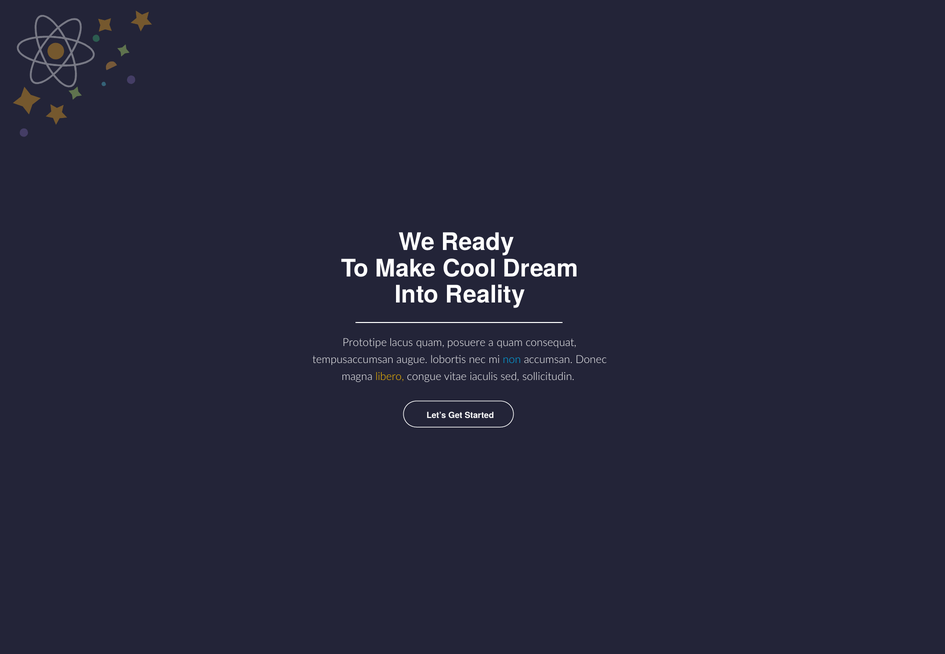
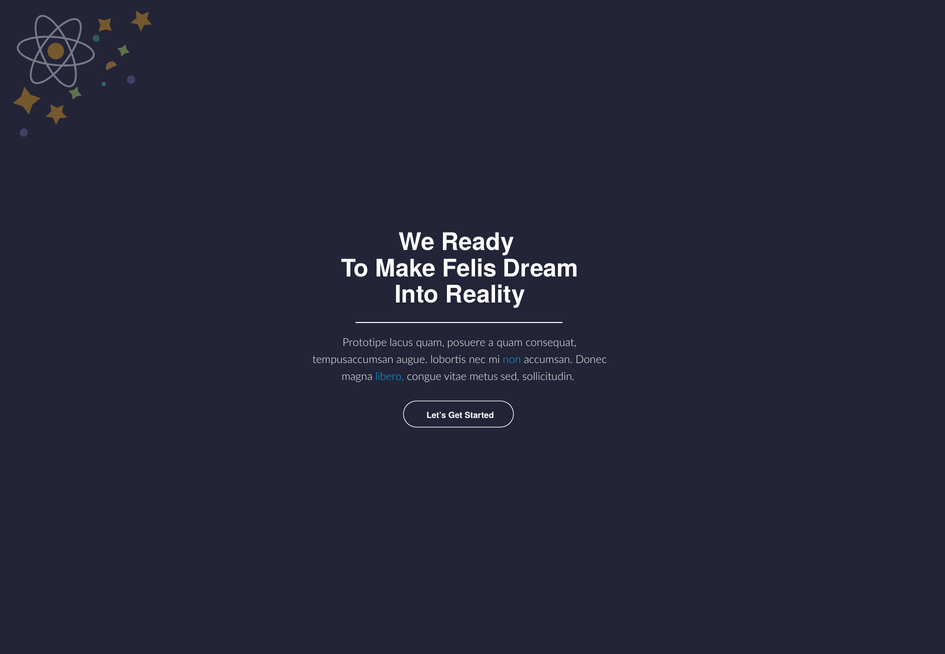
Cool: Cool -> Felis
libero colour: yellow -> light blue
iaculis: iaculis -> metus
